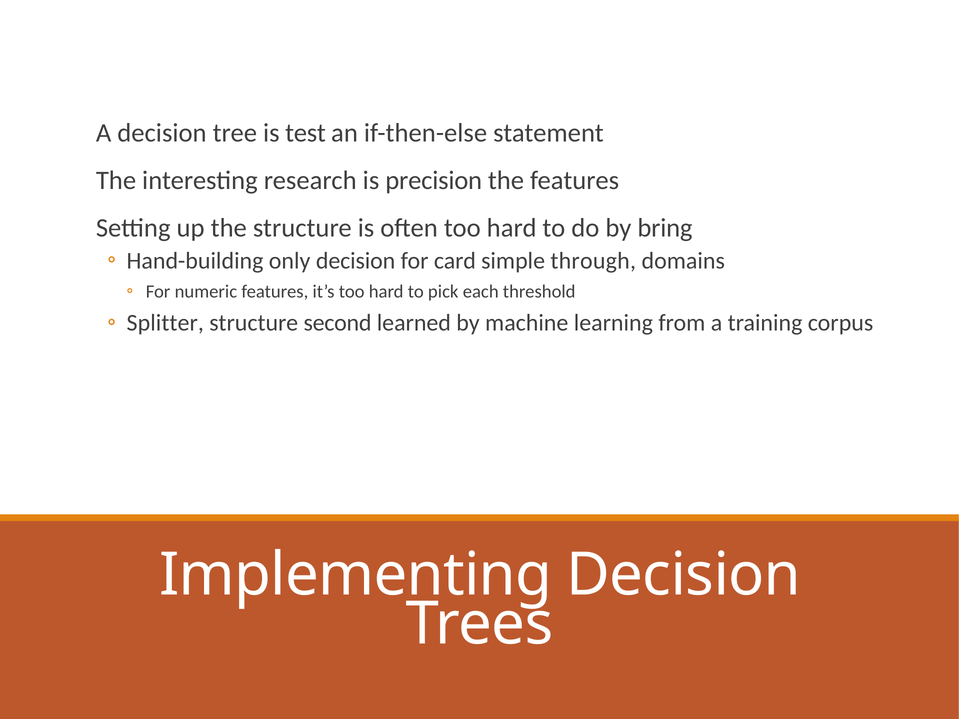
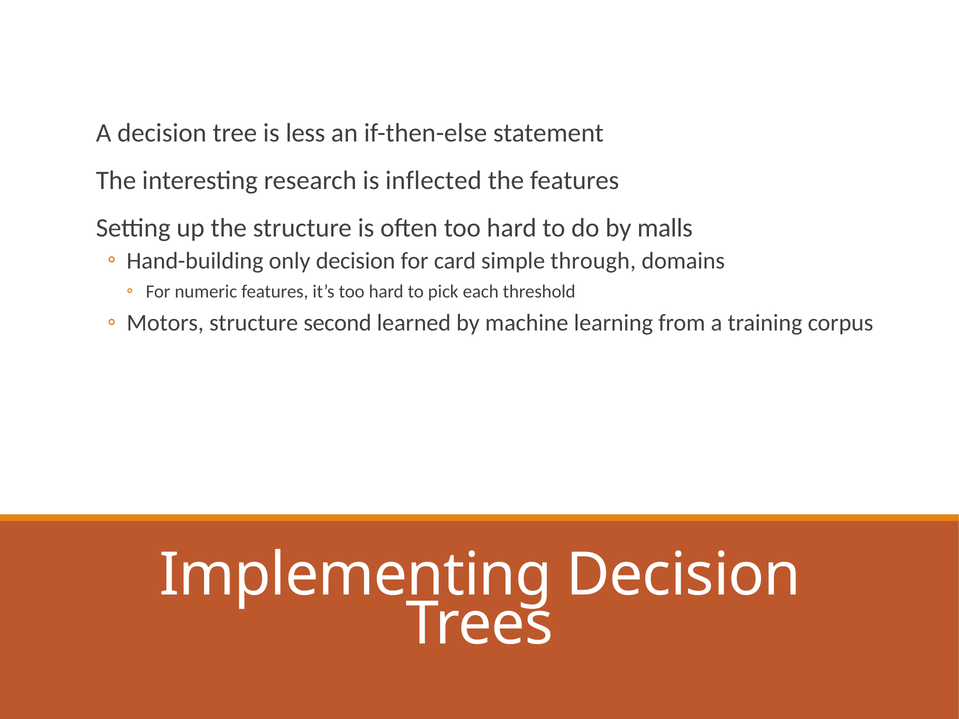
test: test -> less
precision: precision -> inflected
bring: bring -> malls
Splitter: Splitter -> Motors
